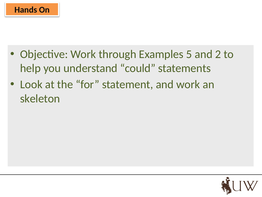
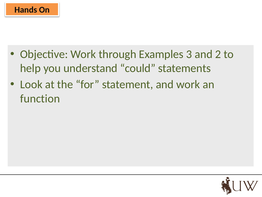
5: 5 -> 3
skeleton: skeleton -> function
